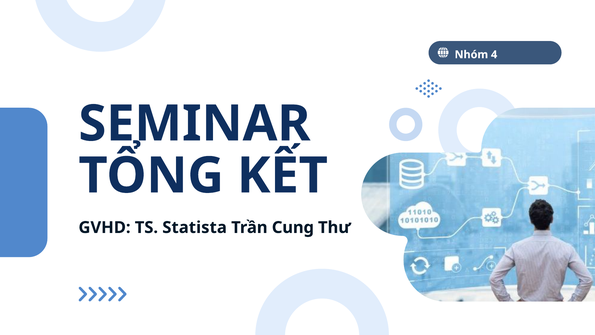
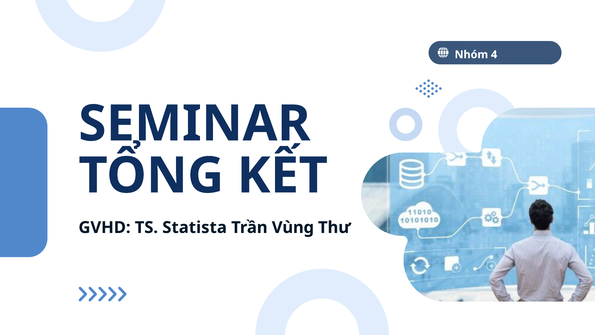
Cung: Cung -> Vùng
